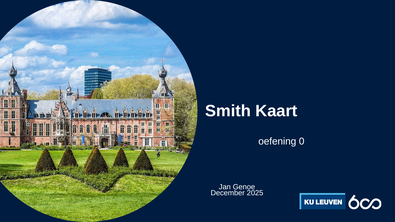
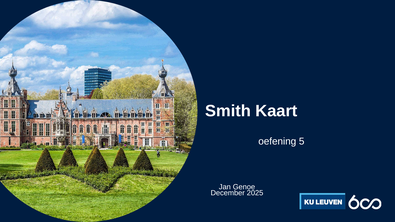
0: 0 -> 5
